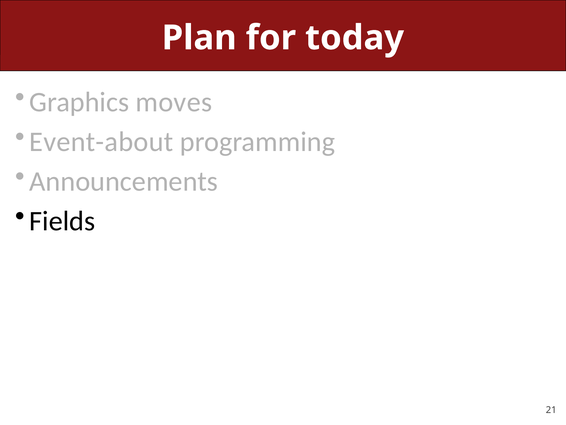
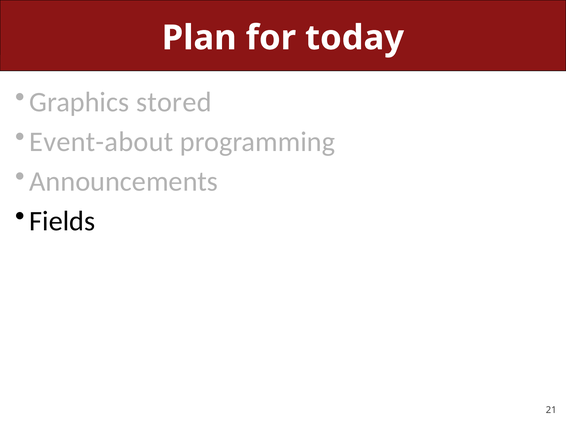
moves: moves -> stored
